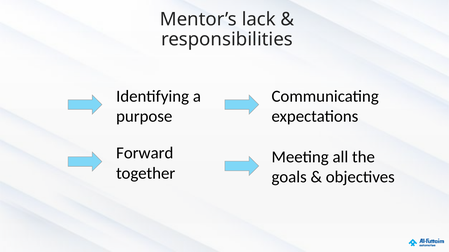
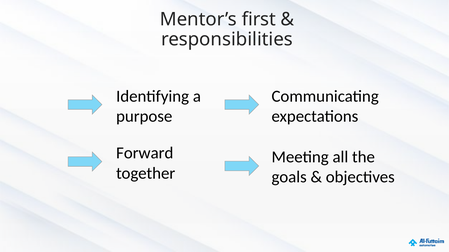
lack: lack -> first
